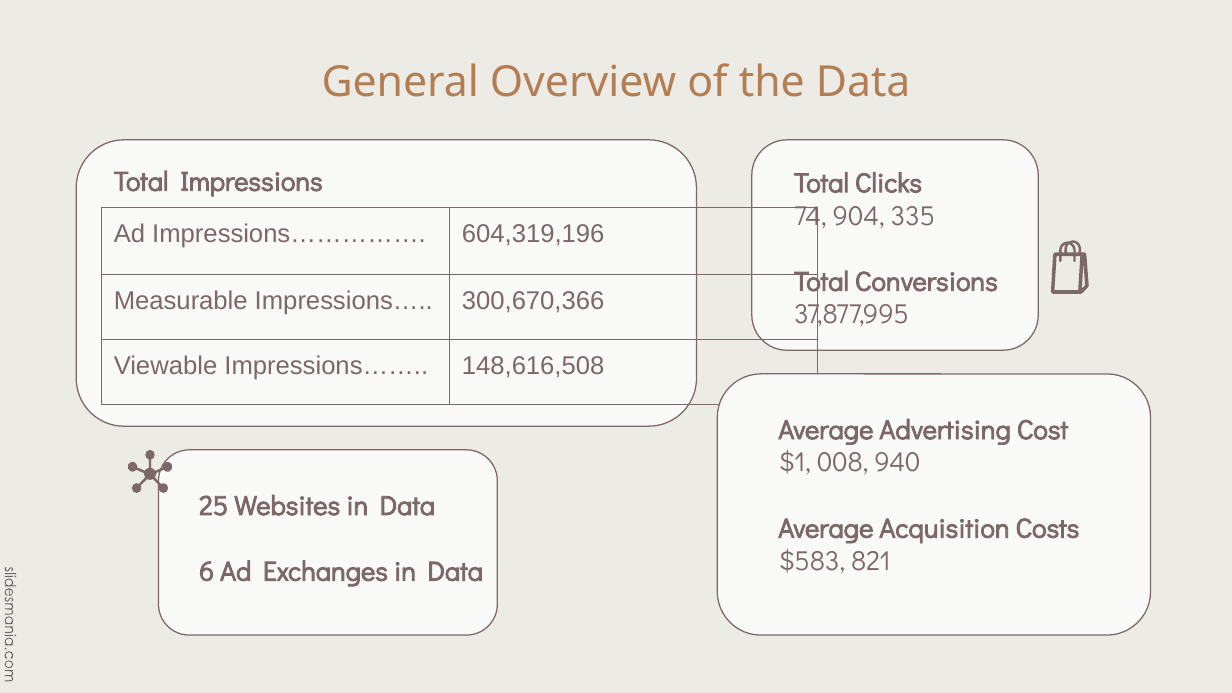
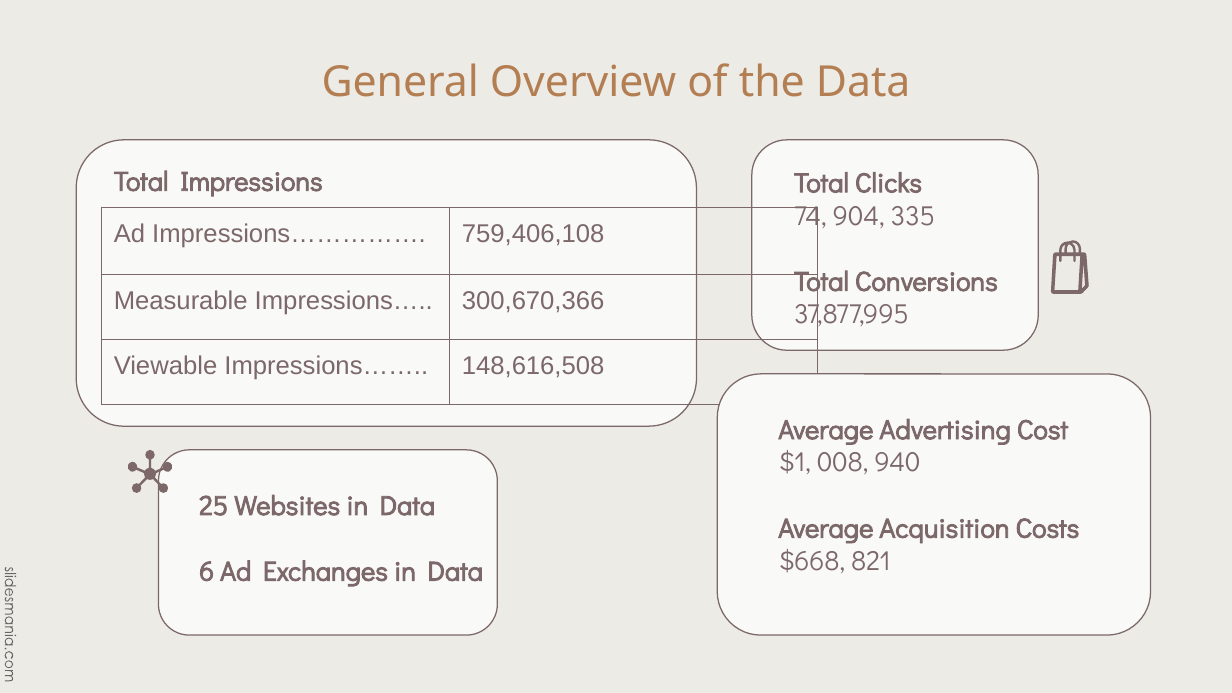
604,319,196: 604,319,196 -> 759,406,108
$583: $583 -> $668
